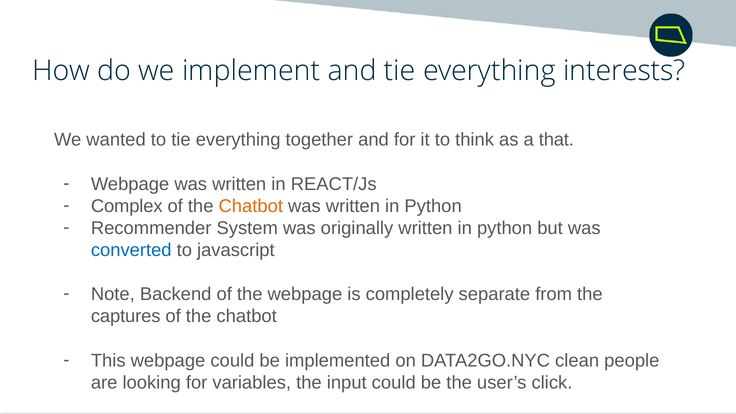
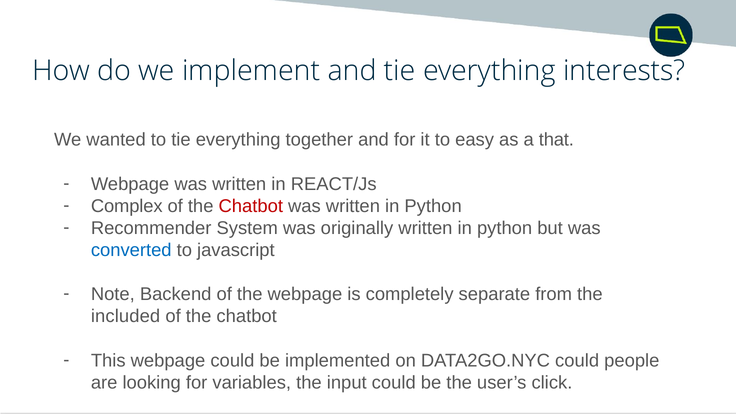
think: think -> easy
Chatbot at (251, 206) colour: orange -> red
captures: captures -> included
DATA2GO.NYC clean: clean -> could
